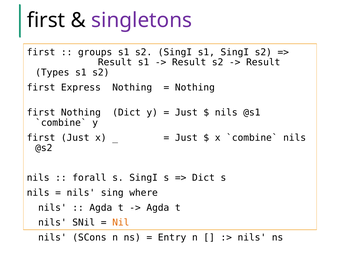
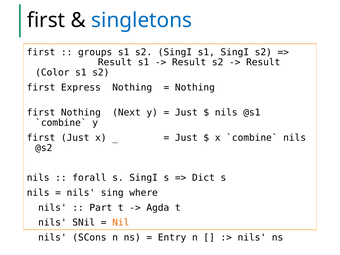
singletons colour: purple -> blue
Types: Types -> Color
Nothing Dict: Dict -> Next
Agda at (101, 208): Agda -> Part
